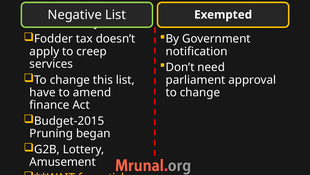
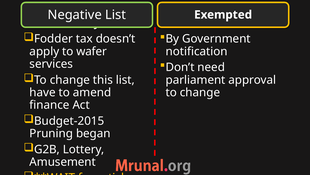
creep: creep -> wafer
